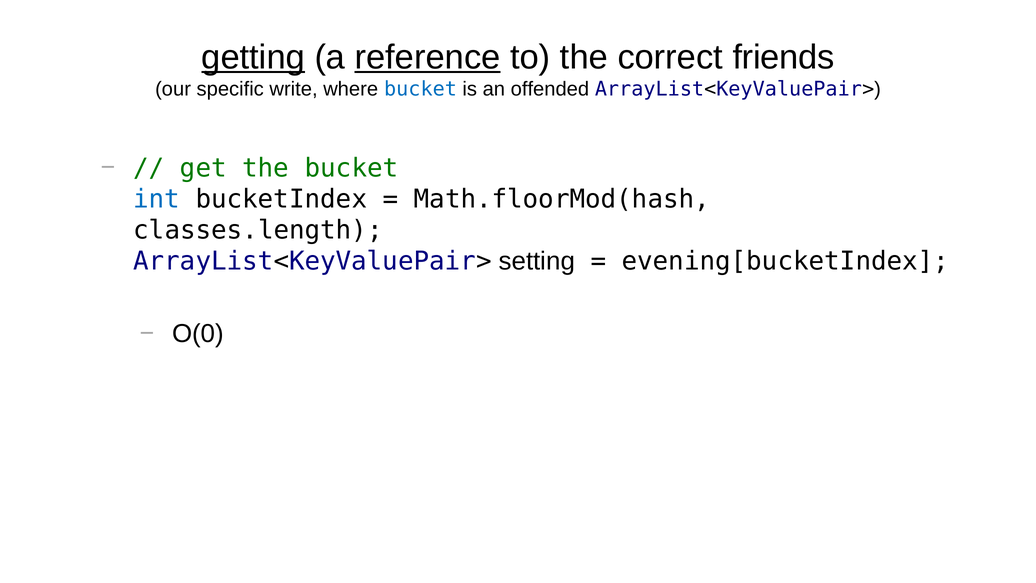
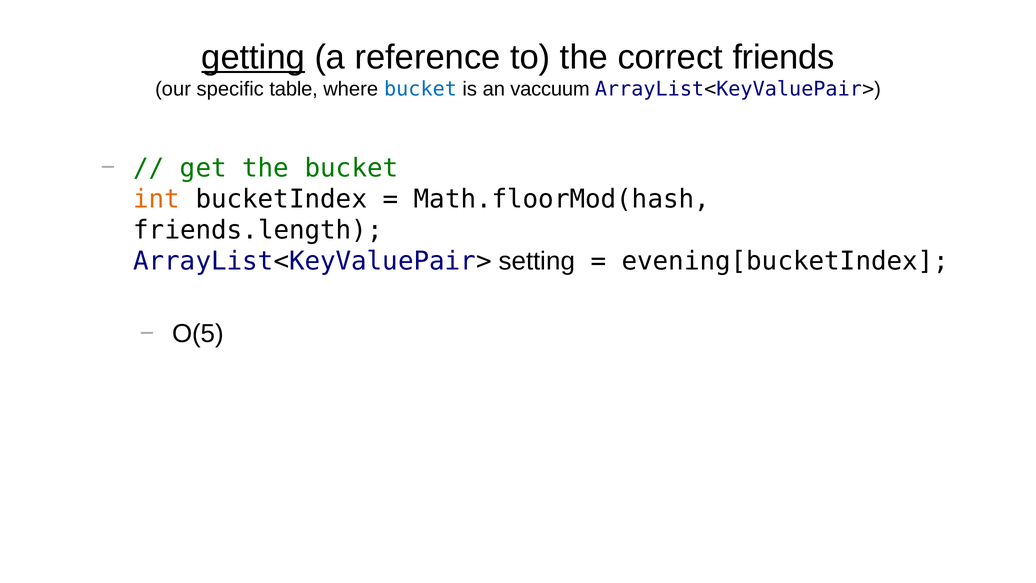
reference underline: present -> none
write: write -> table
offended: offended -> vaccuum
int colour: blue -> orange
classes.length: classes.length -> friends.length
O(0: O(0 -> O(5
